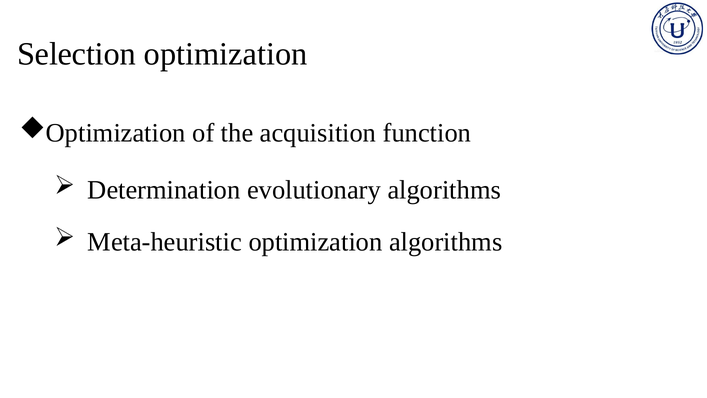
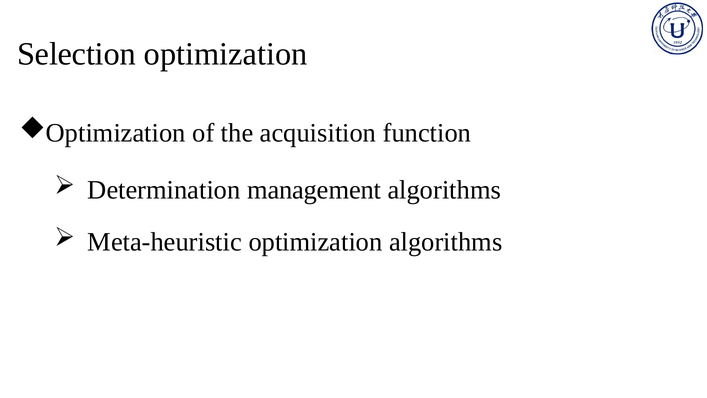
evolutionary: evolutionary -> management
